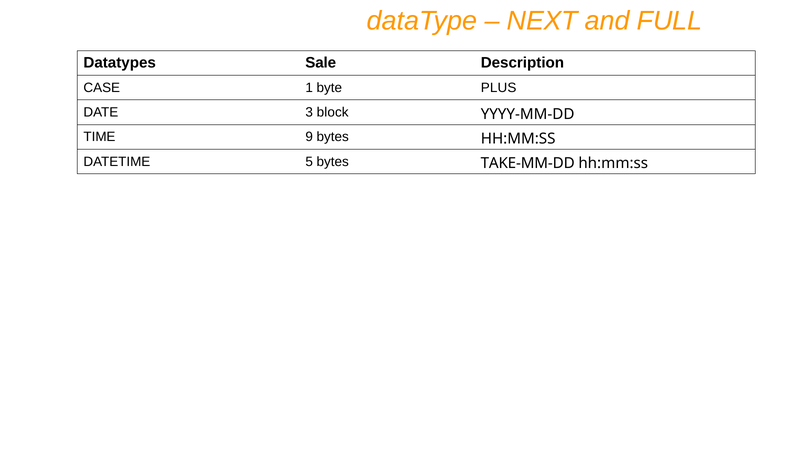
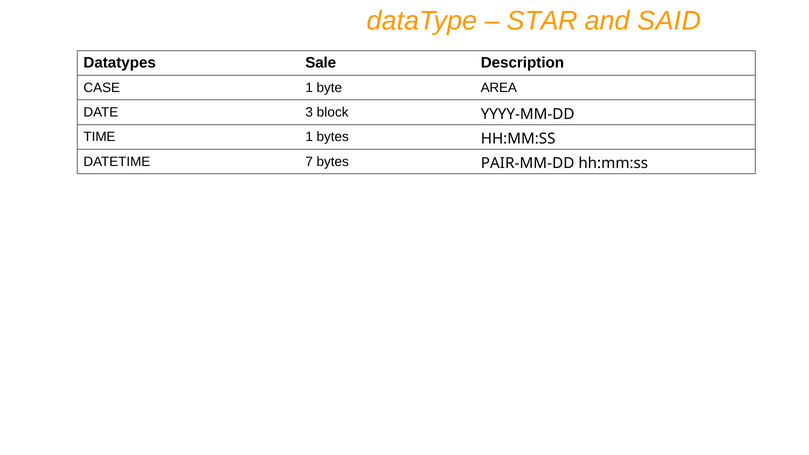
NEXT: NEXT -> STAR
FULL: FULL -> SAID
PLUS: PLUS -> AREA
TIME 9: 9 -> 1
5: 5 -> 7
TAKE-MM-DD: TAKE-MM-DD -> PAIR-MM-DD
